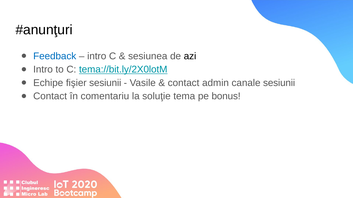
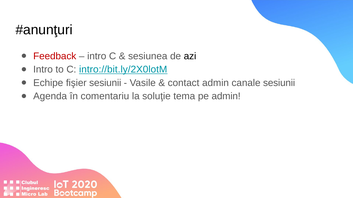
Feedback colour: blue -> red
tema://bit.ly/2X0lotM: tema://bit.ly/2X0lotM -> intro://bit.ly/2X0lotM
Contact at (50, 96): Contact -> Agenda
pe bonus: bonus -> admin
